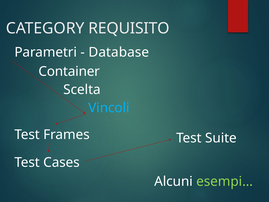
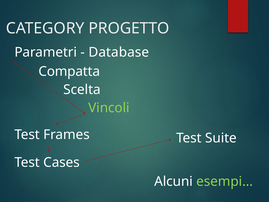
REQUISITO: REQUISITO -> PROGETTO
Container: Container -> Compatta
Vincoli colour: light blue -> light green
